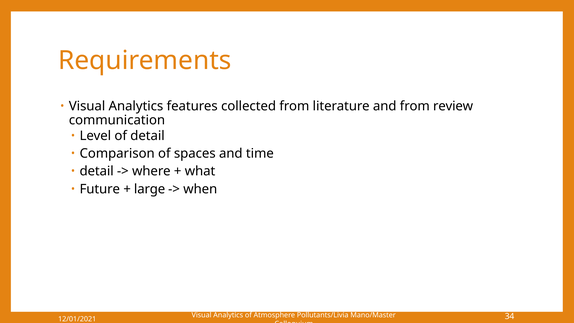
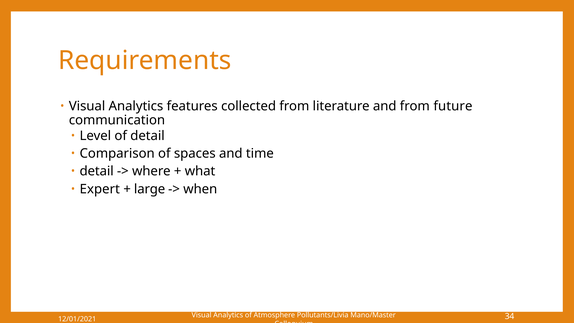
review: review -> future
Future: Future -> Expert
